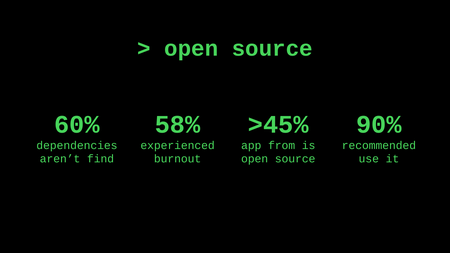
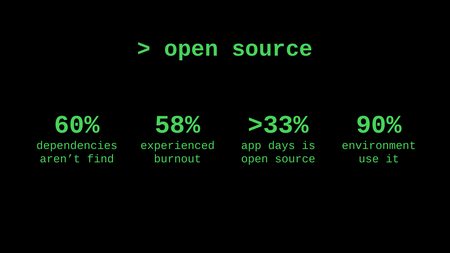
>45%: >45% -> >33%
from: from -> days
recommended: recommended -> environment
